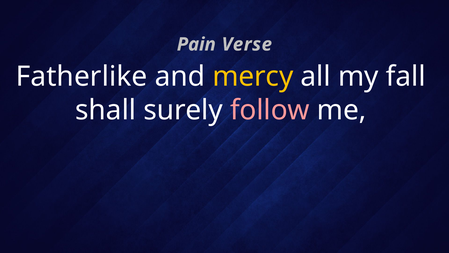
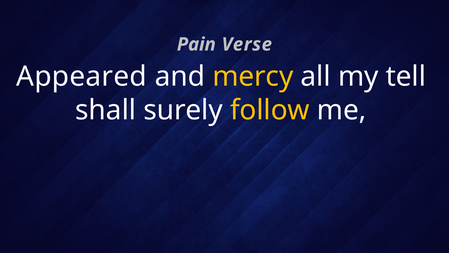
Fatherlike: Fatherlike -> Appeared
fall: fall -> tell
follow colour: pink -> yellow
